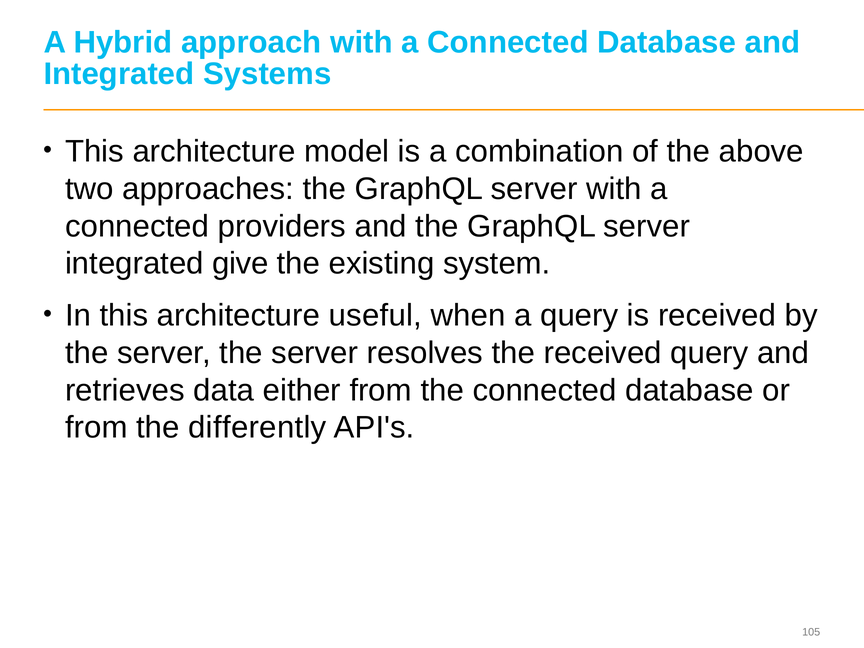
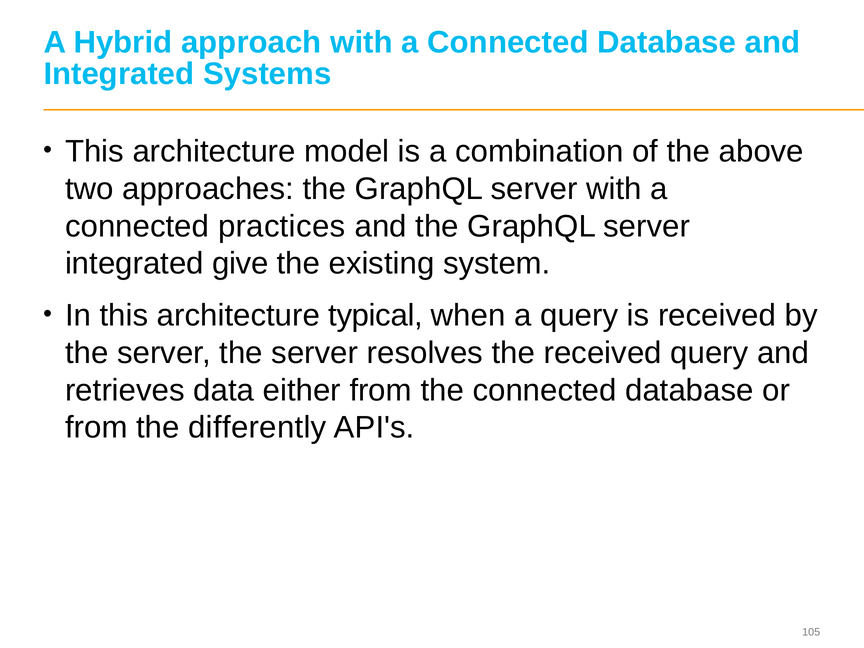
providers: providers -> practices
useful: useful -> typical
